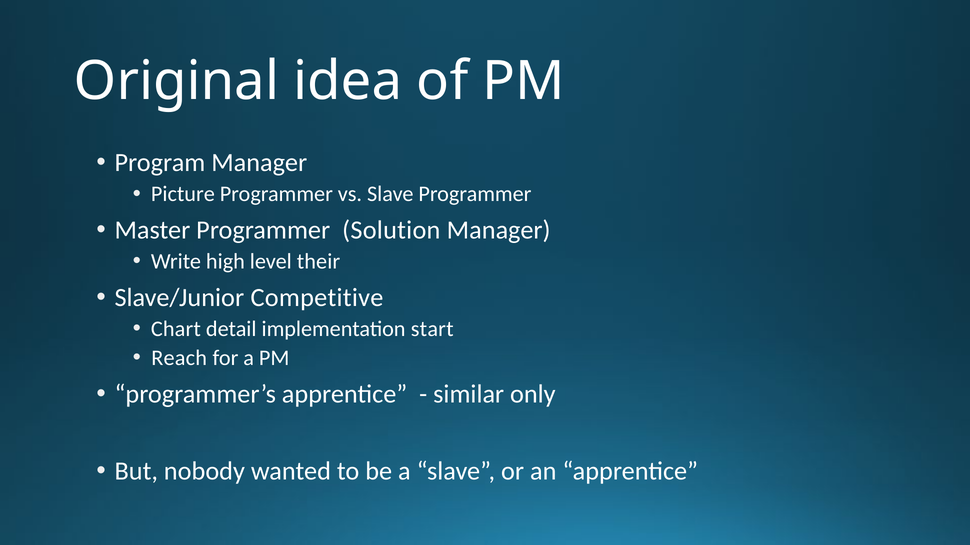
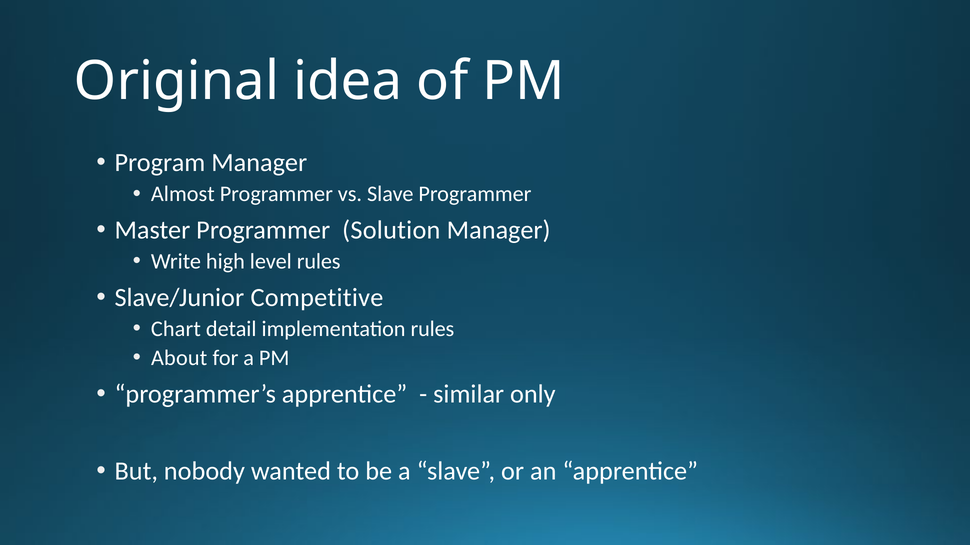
Picture: Picture -> Almost
level their: their -> rules
implementation start: start -> rules
Reach: Reach -> About
